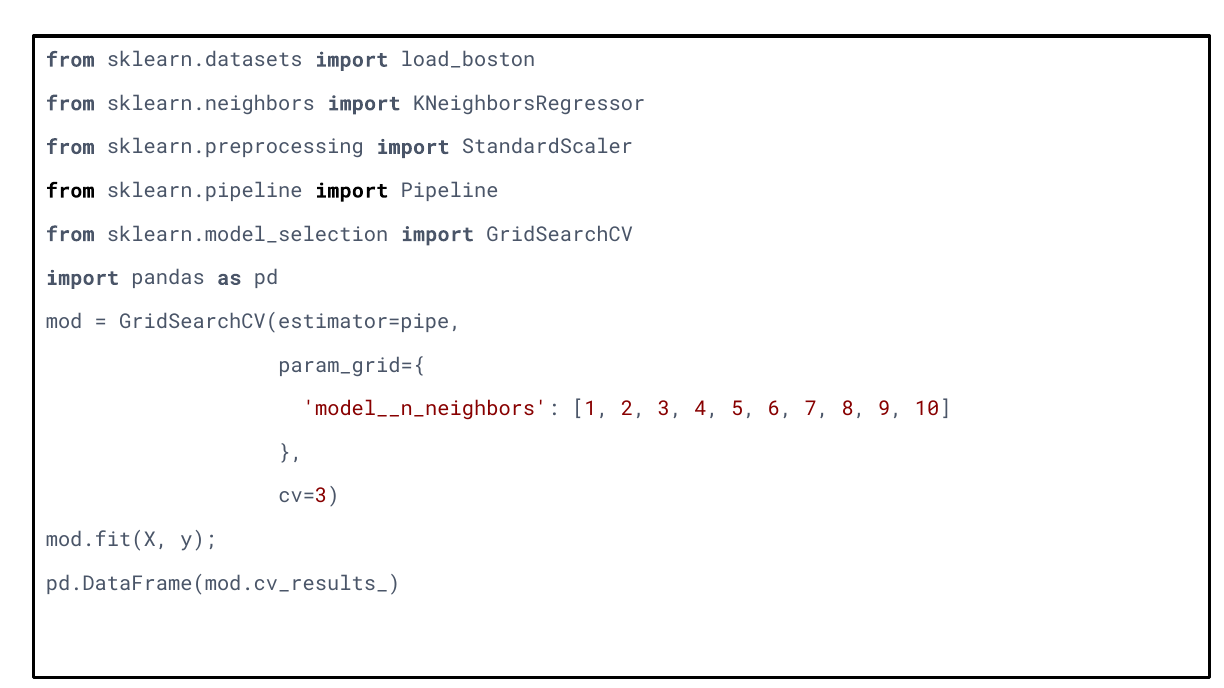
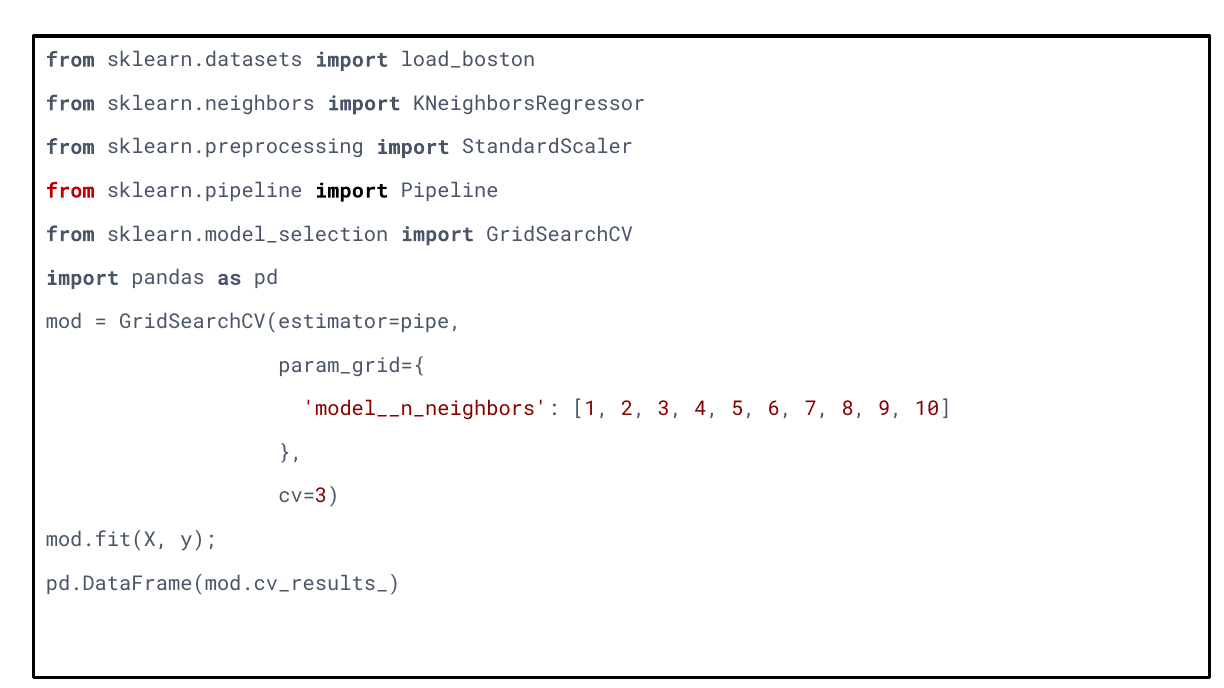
from at (70, 191) colour: black -> red
